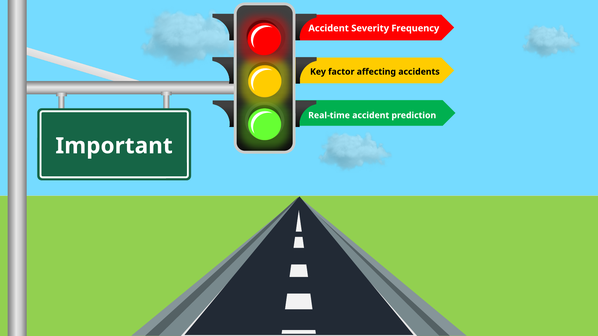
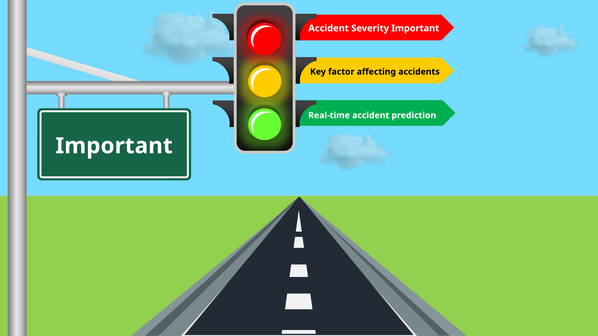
Severity Frequency: Frequency -> Important
